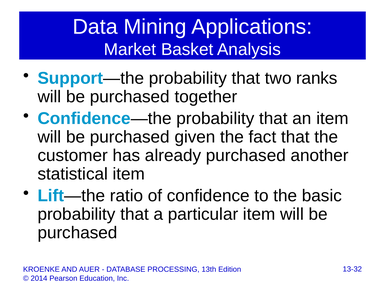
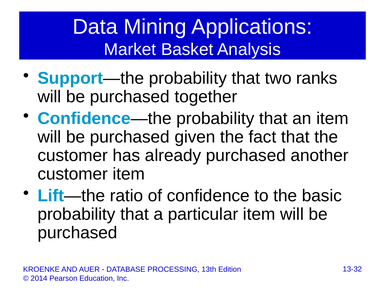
statistical at (73, 174): statistical -> customer
